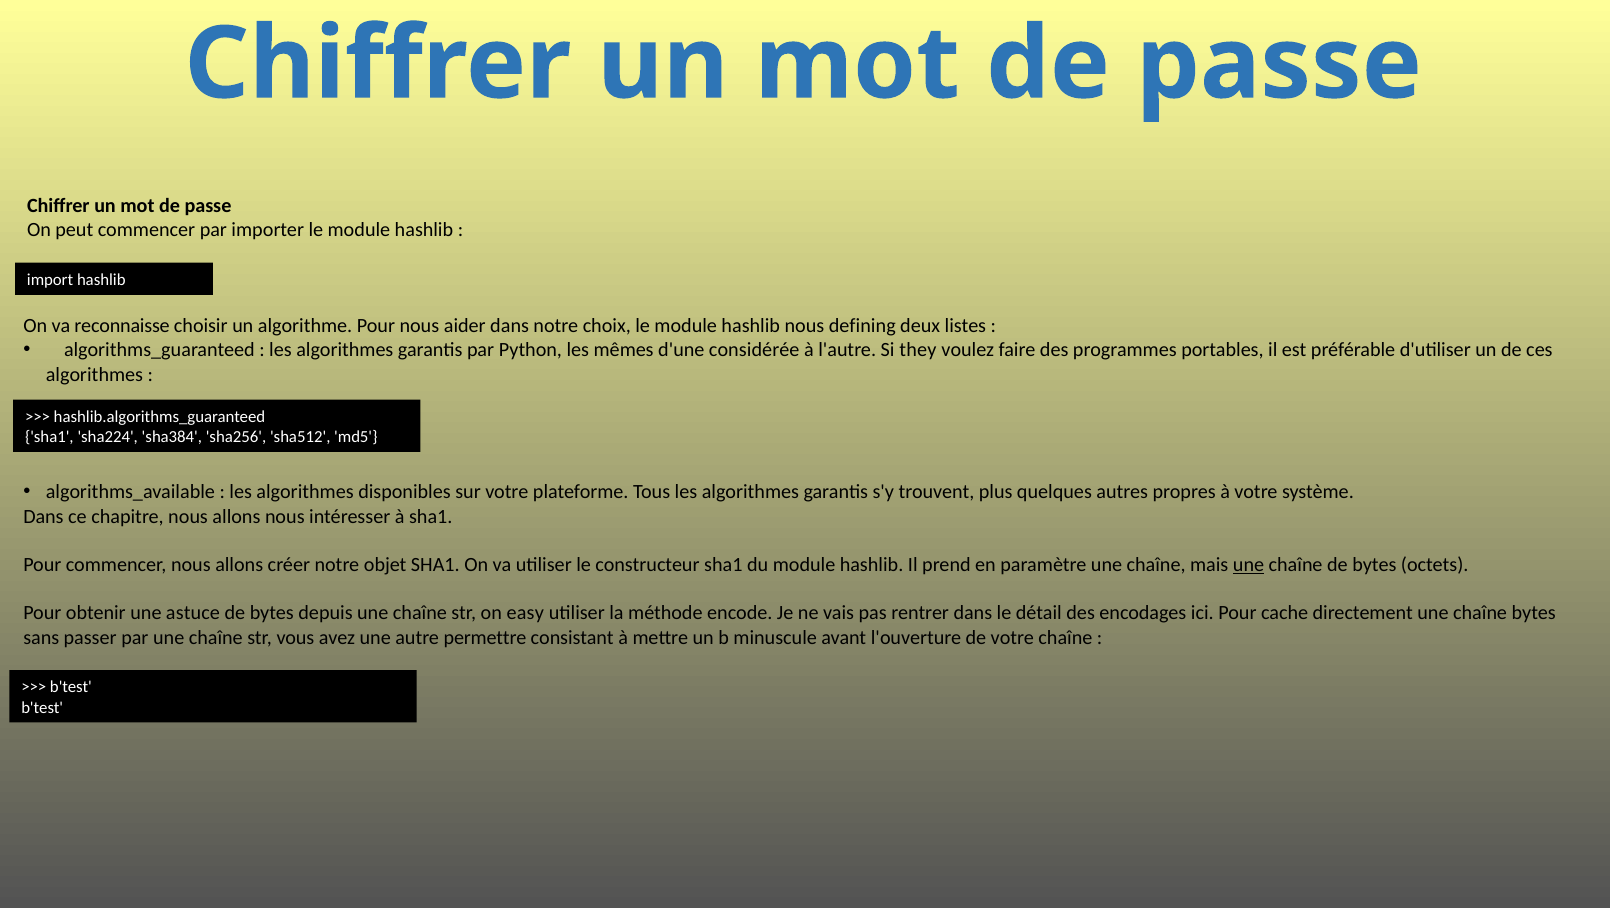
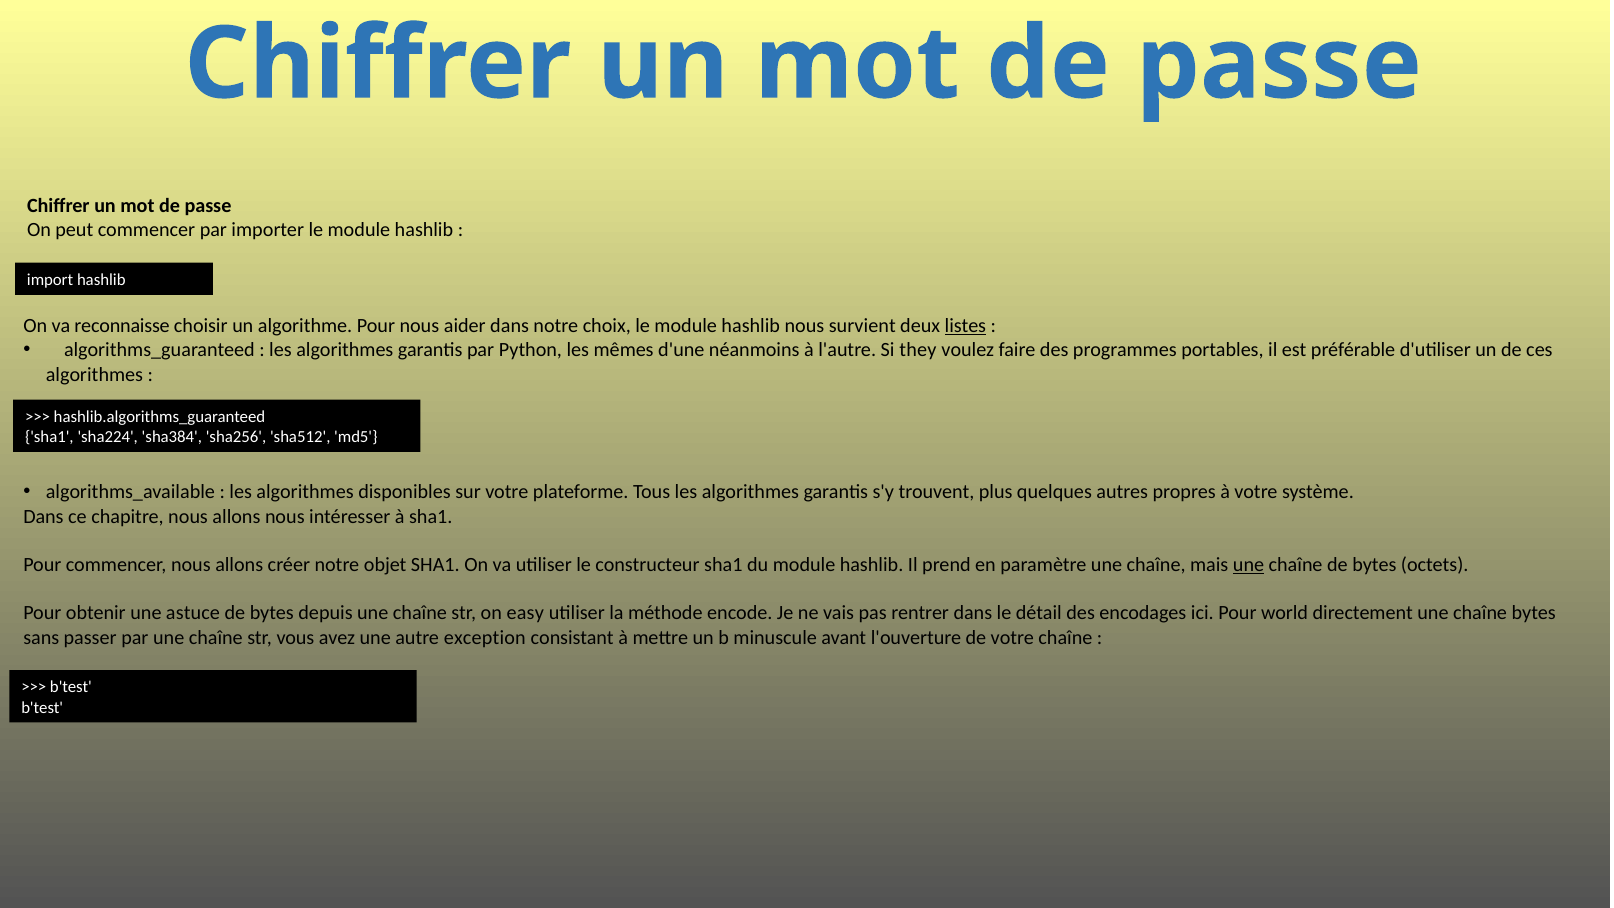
defining: defining -> survient
listes underline: none -> present
considérée: considérée -> néanmoins
cache: cache -> world
permettre: permettre -> exception
